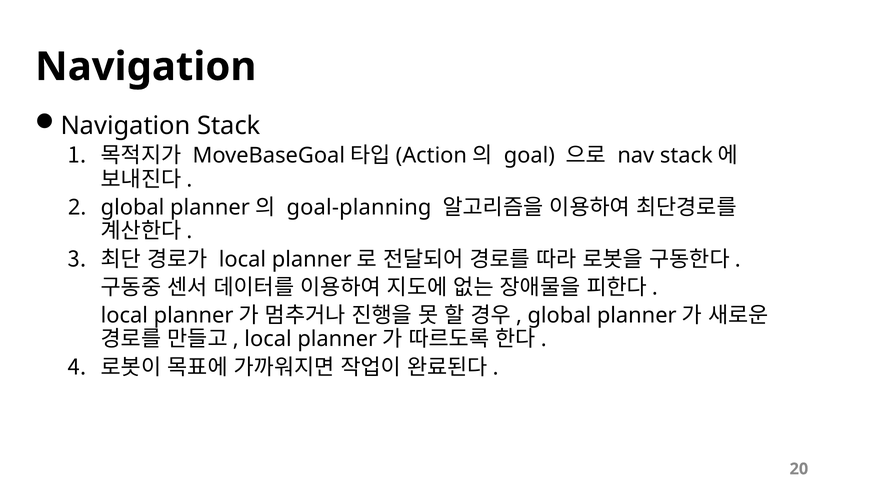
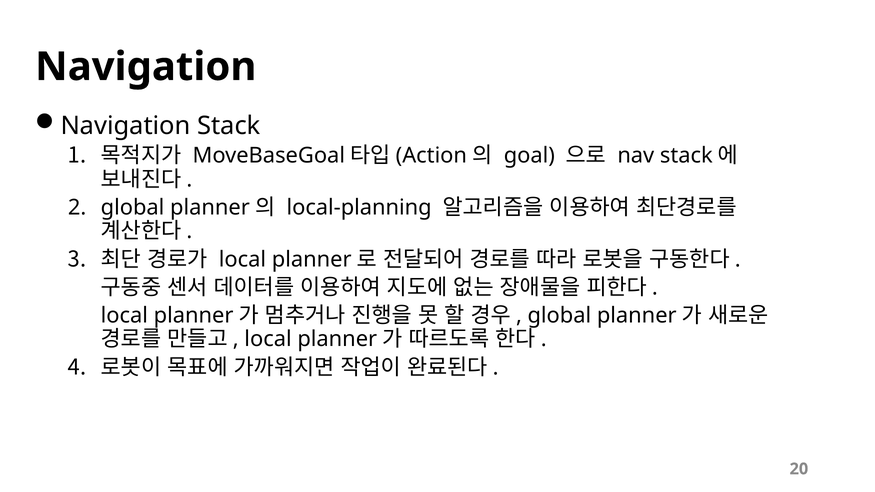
goal-planning: goal-planning -> local-planning
